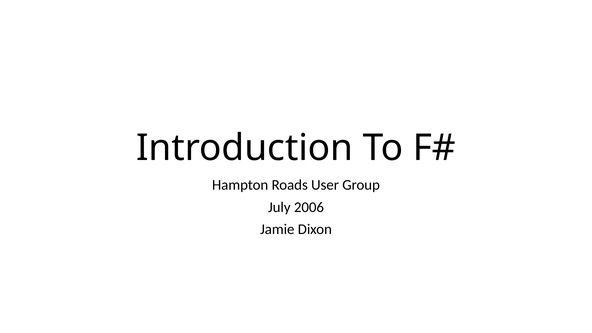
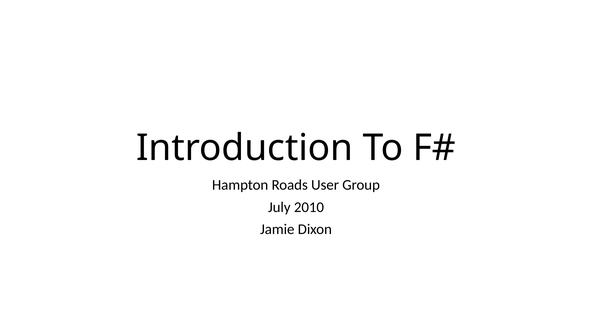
2006: 2006 -> 2010
